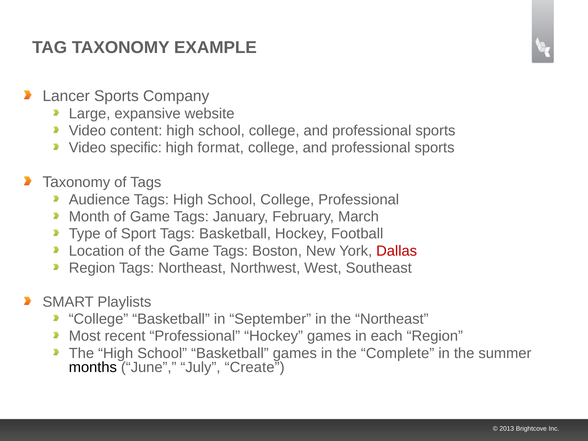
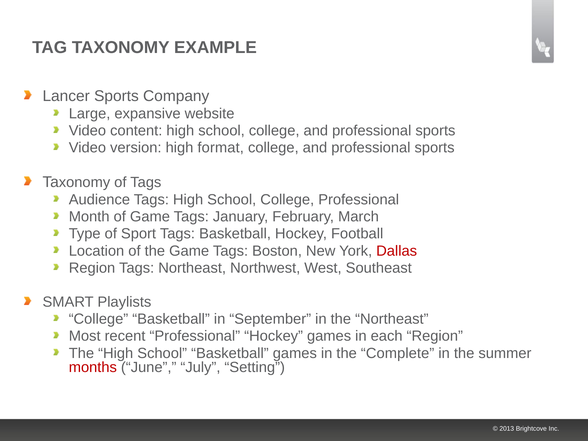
specific: specific -> version
months colour: black -> red
Create: Create -> Setting
